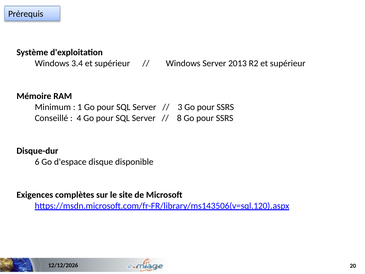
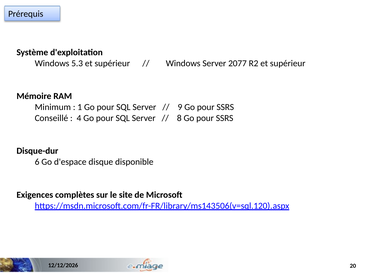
3.4: 3.4 -> 5.3
2013: 2013 -> 2077
3: 3 -> 9
